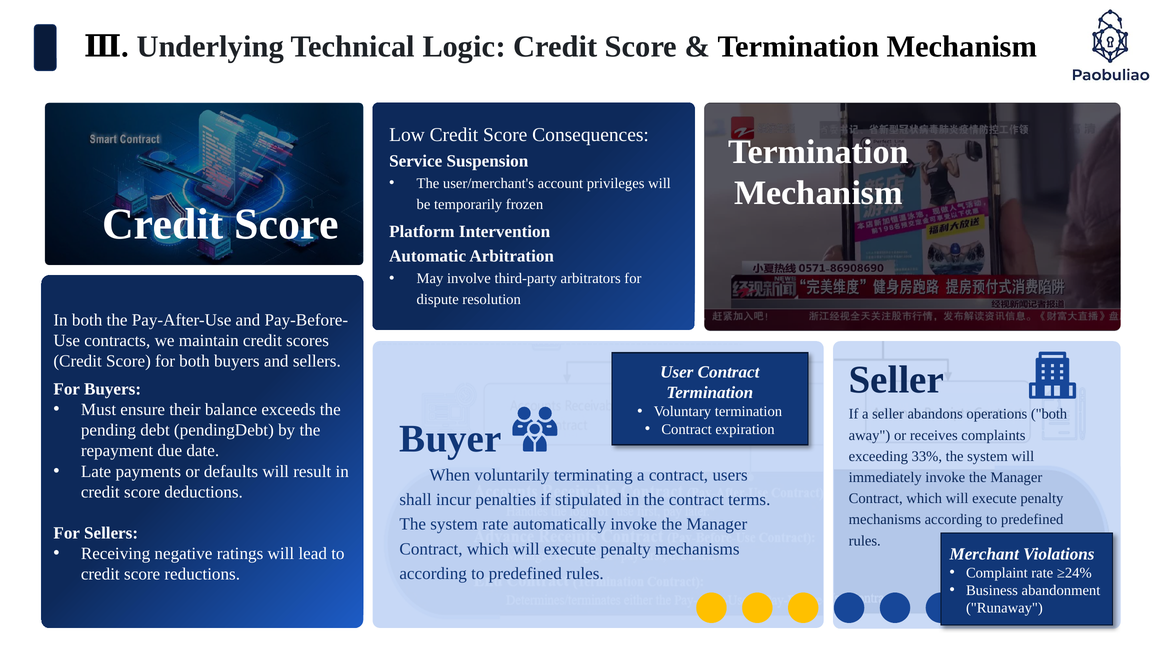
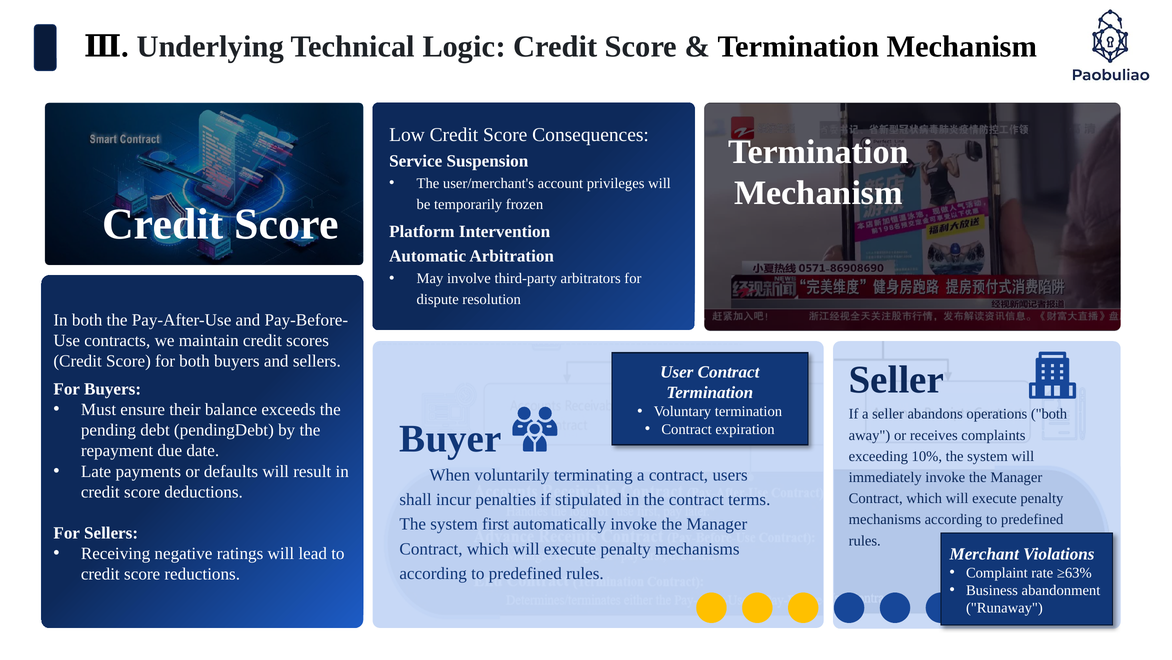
33%: 33% -> 10%
system rate: rate -> first
≥24%: ≥24% -> ≥63%
